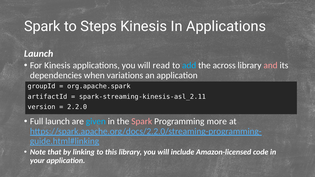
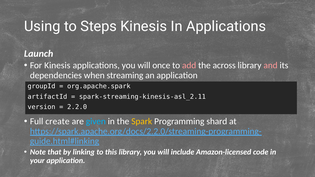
Spark at (42, 26): Spark -> Using
read: read -> once
add colour: light blue -> pink
variations: variations -> streaming
Full launch: launch -> create
Spark at (142, 122) colour: pink -> yellow
more: more -> shard
